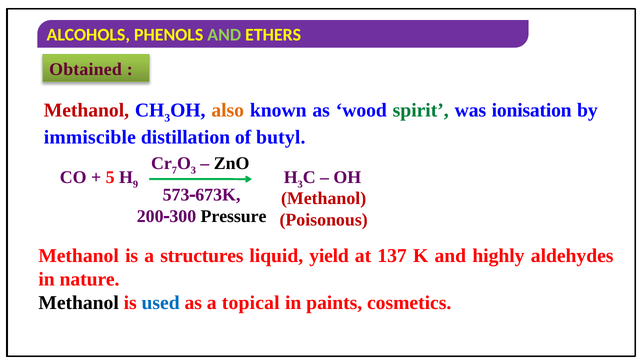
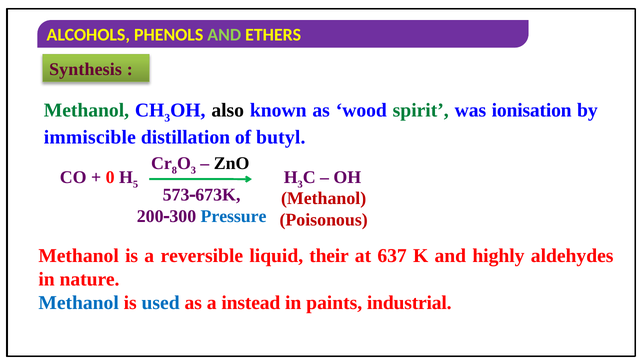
Obtained: Obtained -> Synthesis
Methanol at (86, 110) colour: red -> green
also colour: orange -> black
7: 7 -> 8
5: 5 -> 0
9: 9 -> 5
Pressure colour: black -> blue
structures: structures -> reversible
yield: yield -> their
137: 137 -> 637
Methanol at (79, 303) colour: black -> blue
topical: topical -> instead
cosmetics: cosmetics -> industrial
